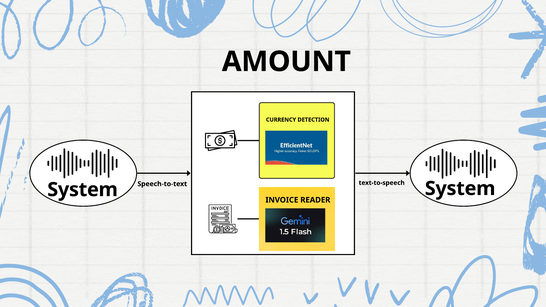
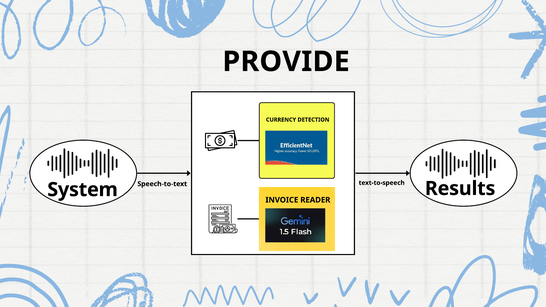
AMOUNT: AMOUNT -> PROVIDE
System at (460, 189): System -> Results
